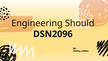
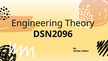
Should: Should -> Theory
